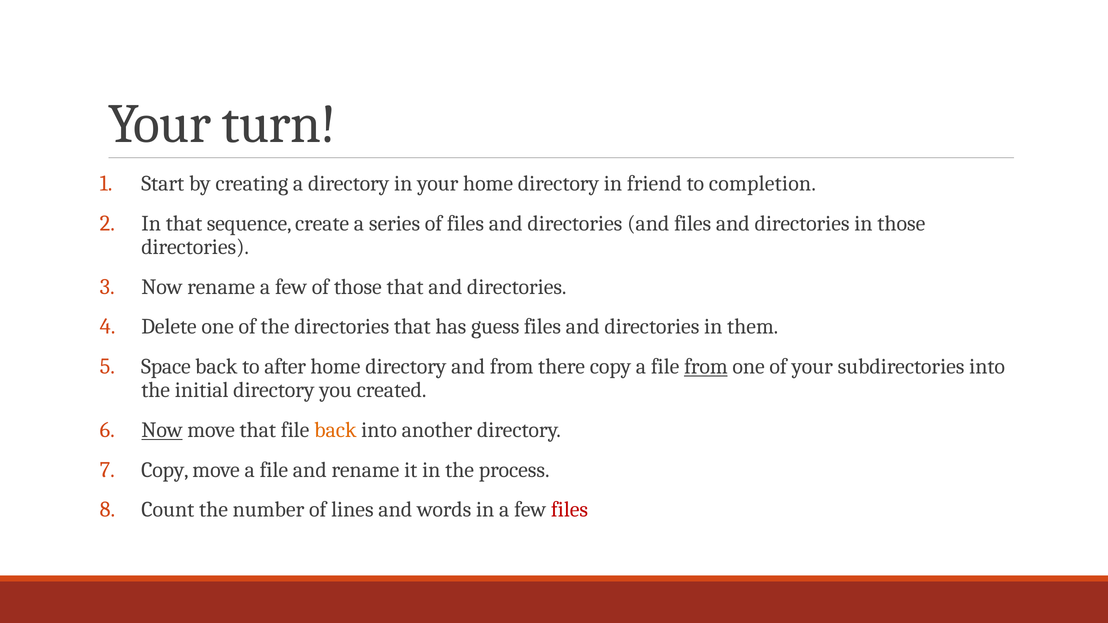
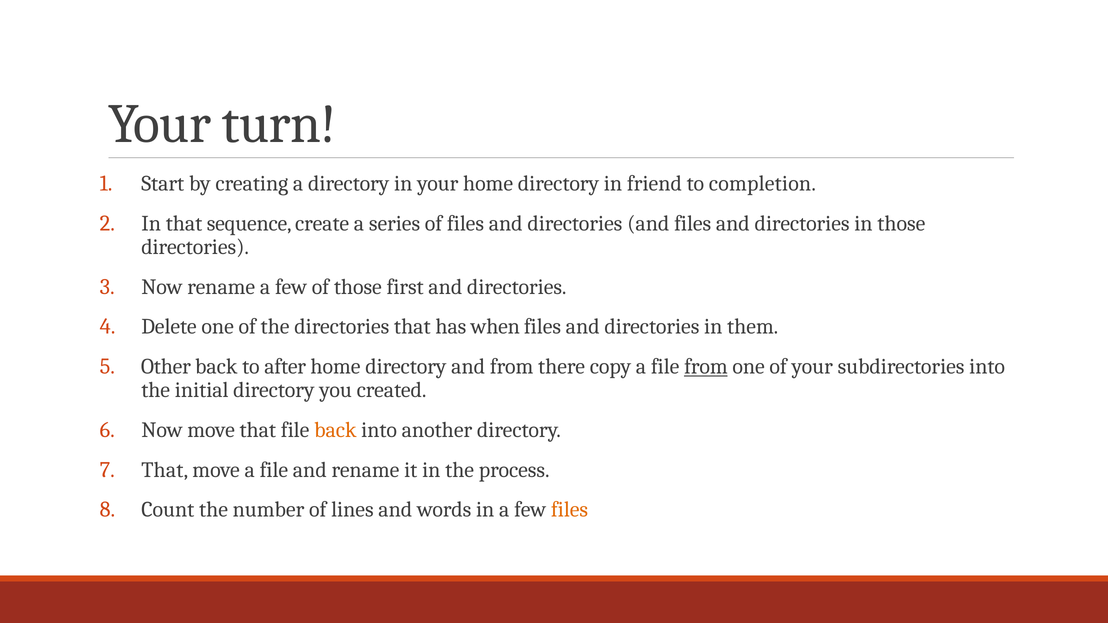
those that: that -> first
guess: guess -> when
Space: Space -> Other
Now at (162, 430) underline: present -> none
Copy at (165, 470): Copy -> That
files at (570, 510) colour: red -> orange
